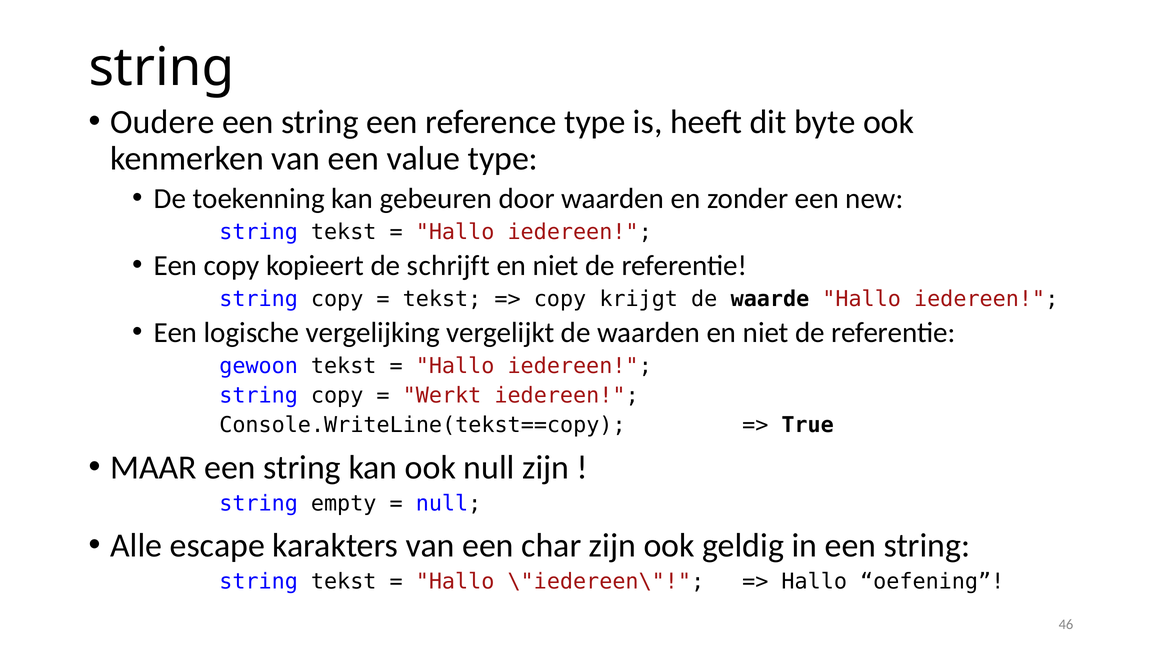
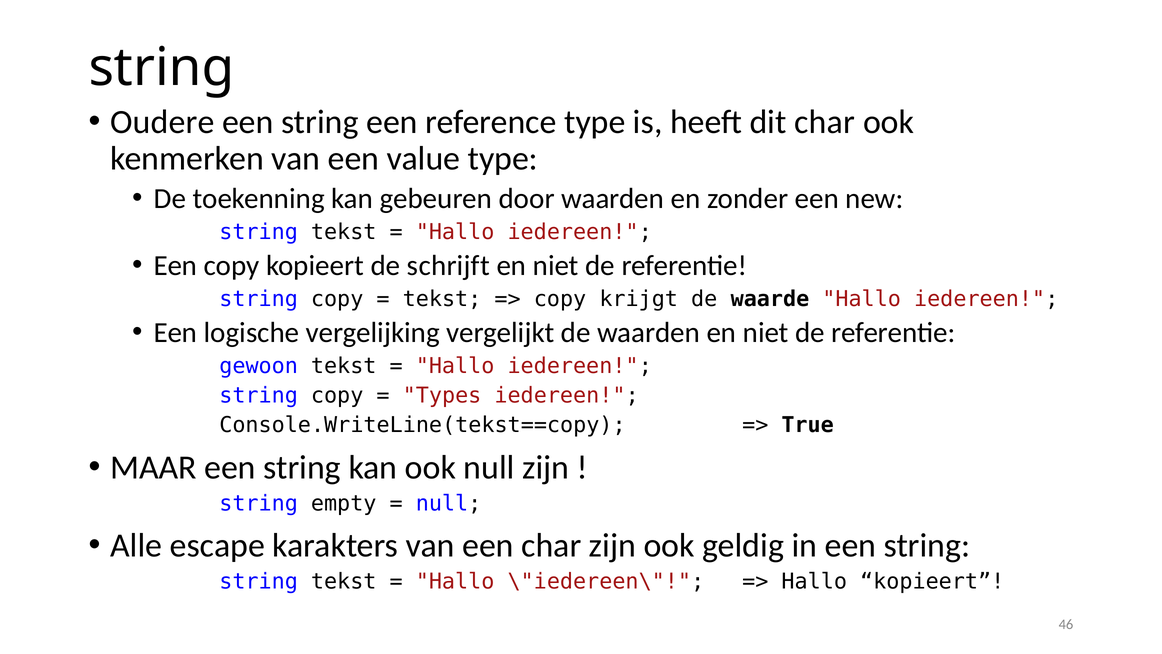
dit byte: byte -> char
Werkt: Werkt -> Types
Hallo oefening: oefening -> kopieert
